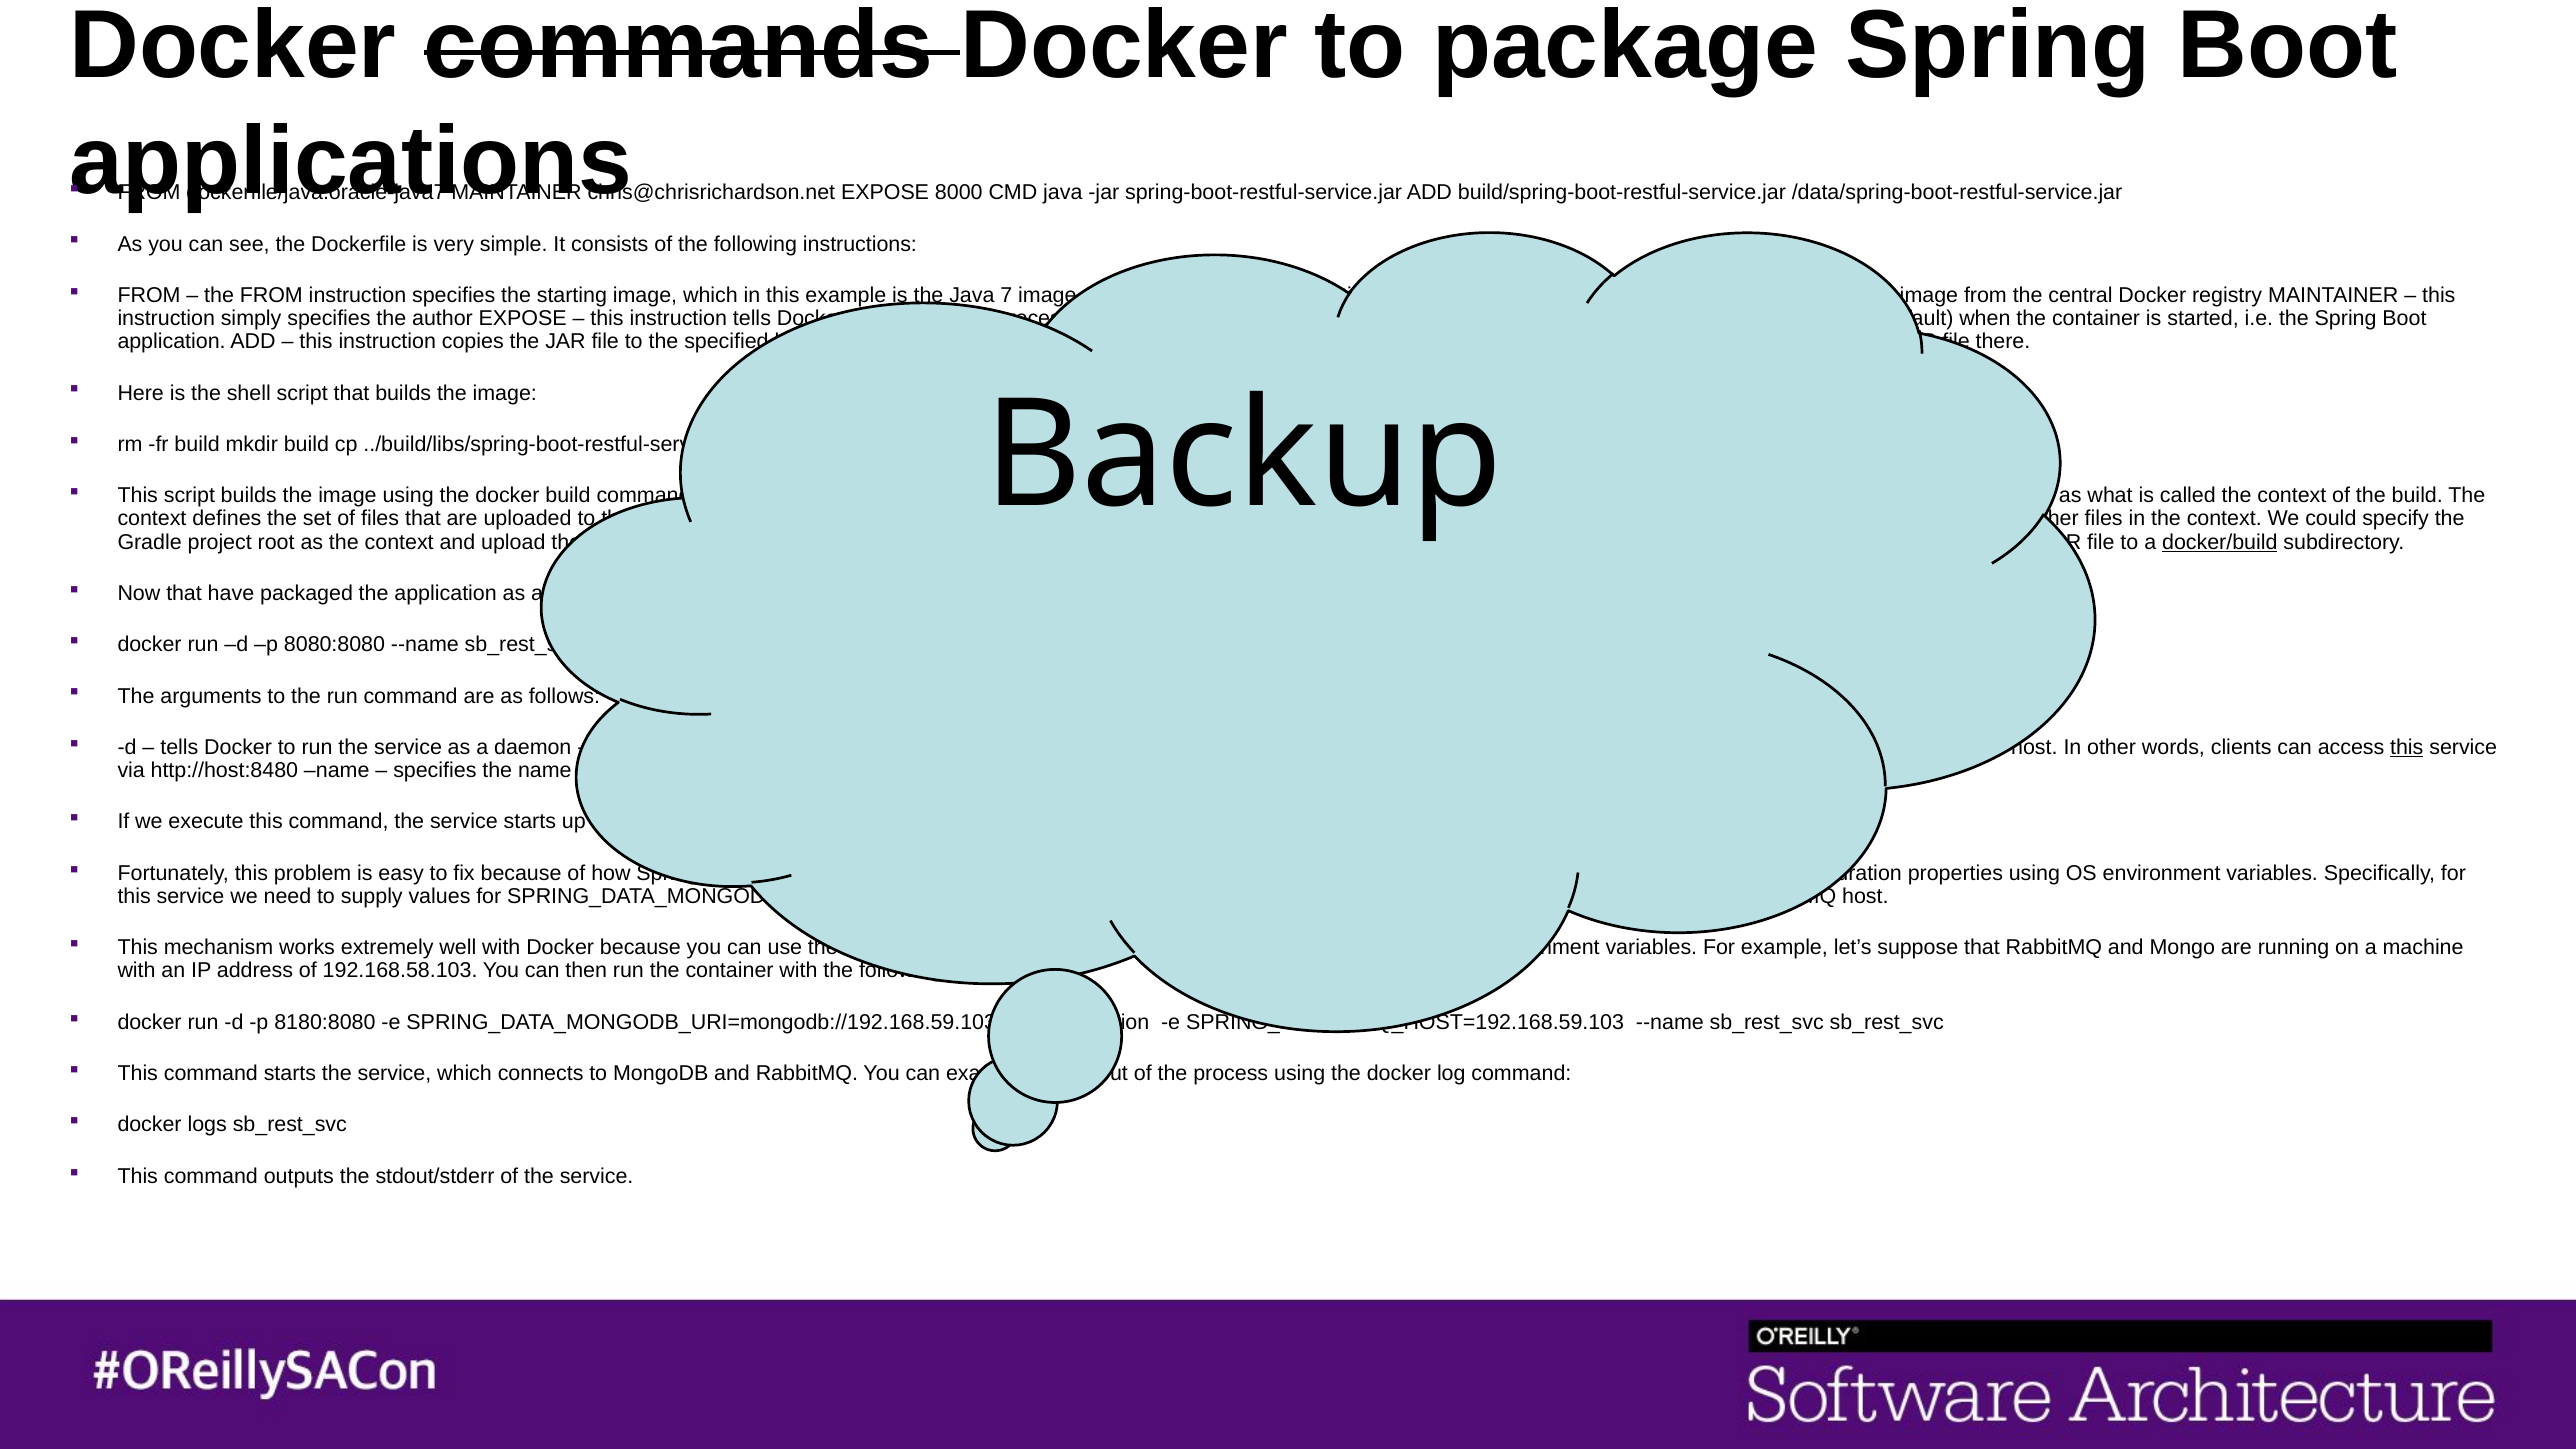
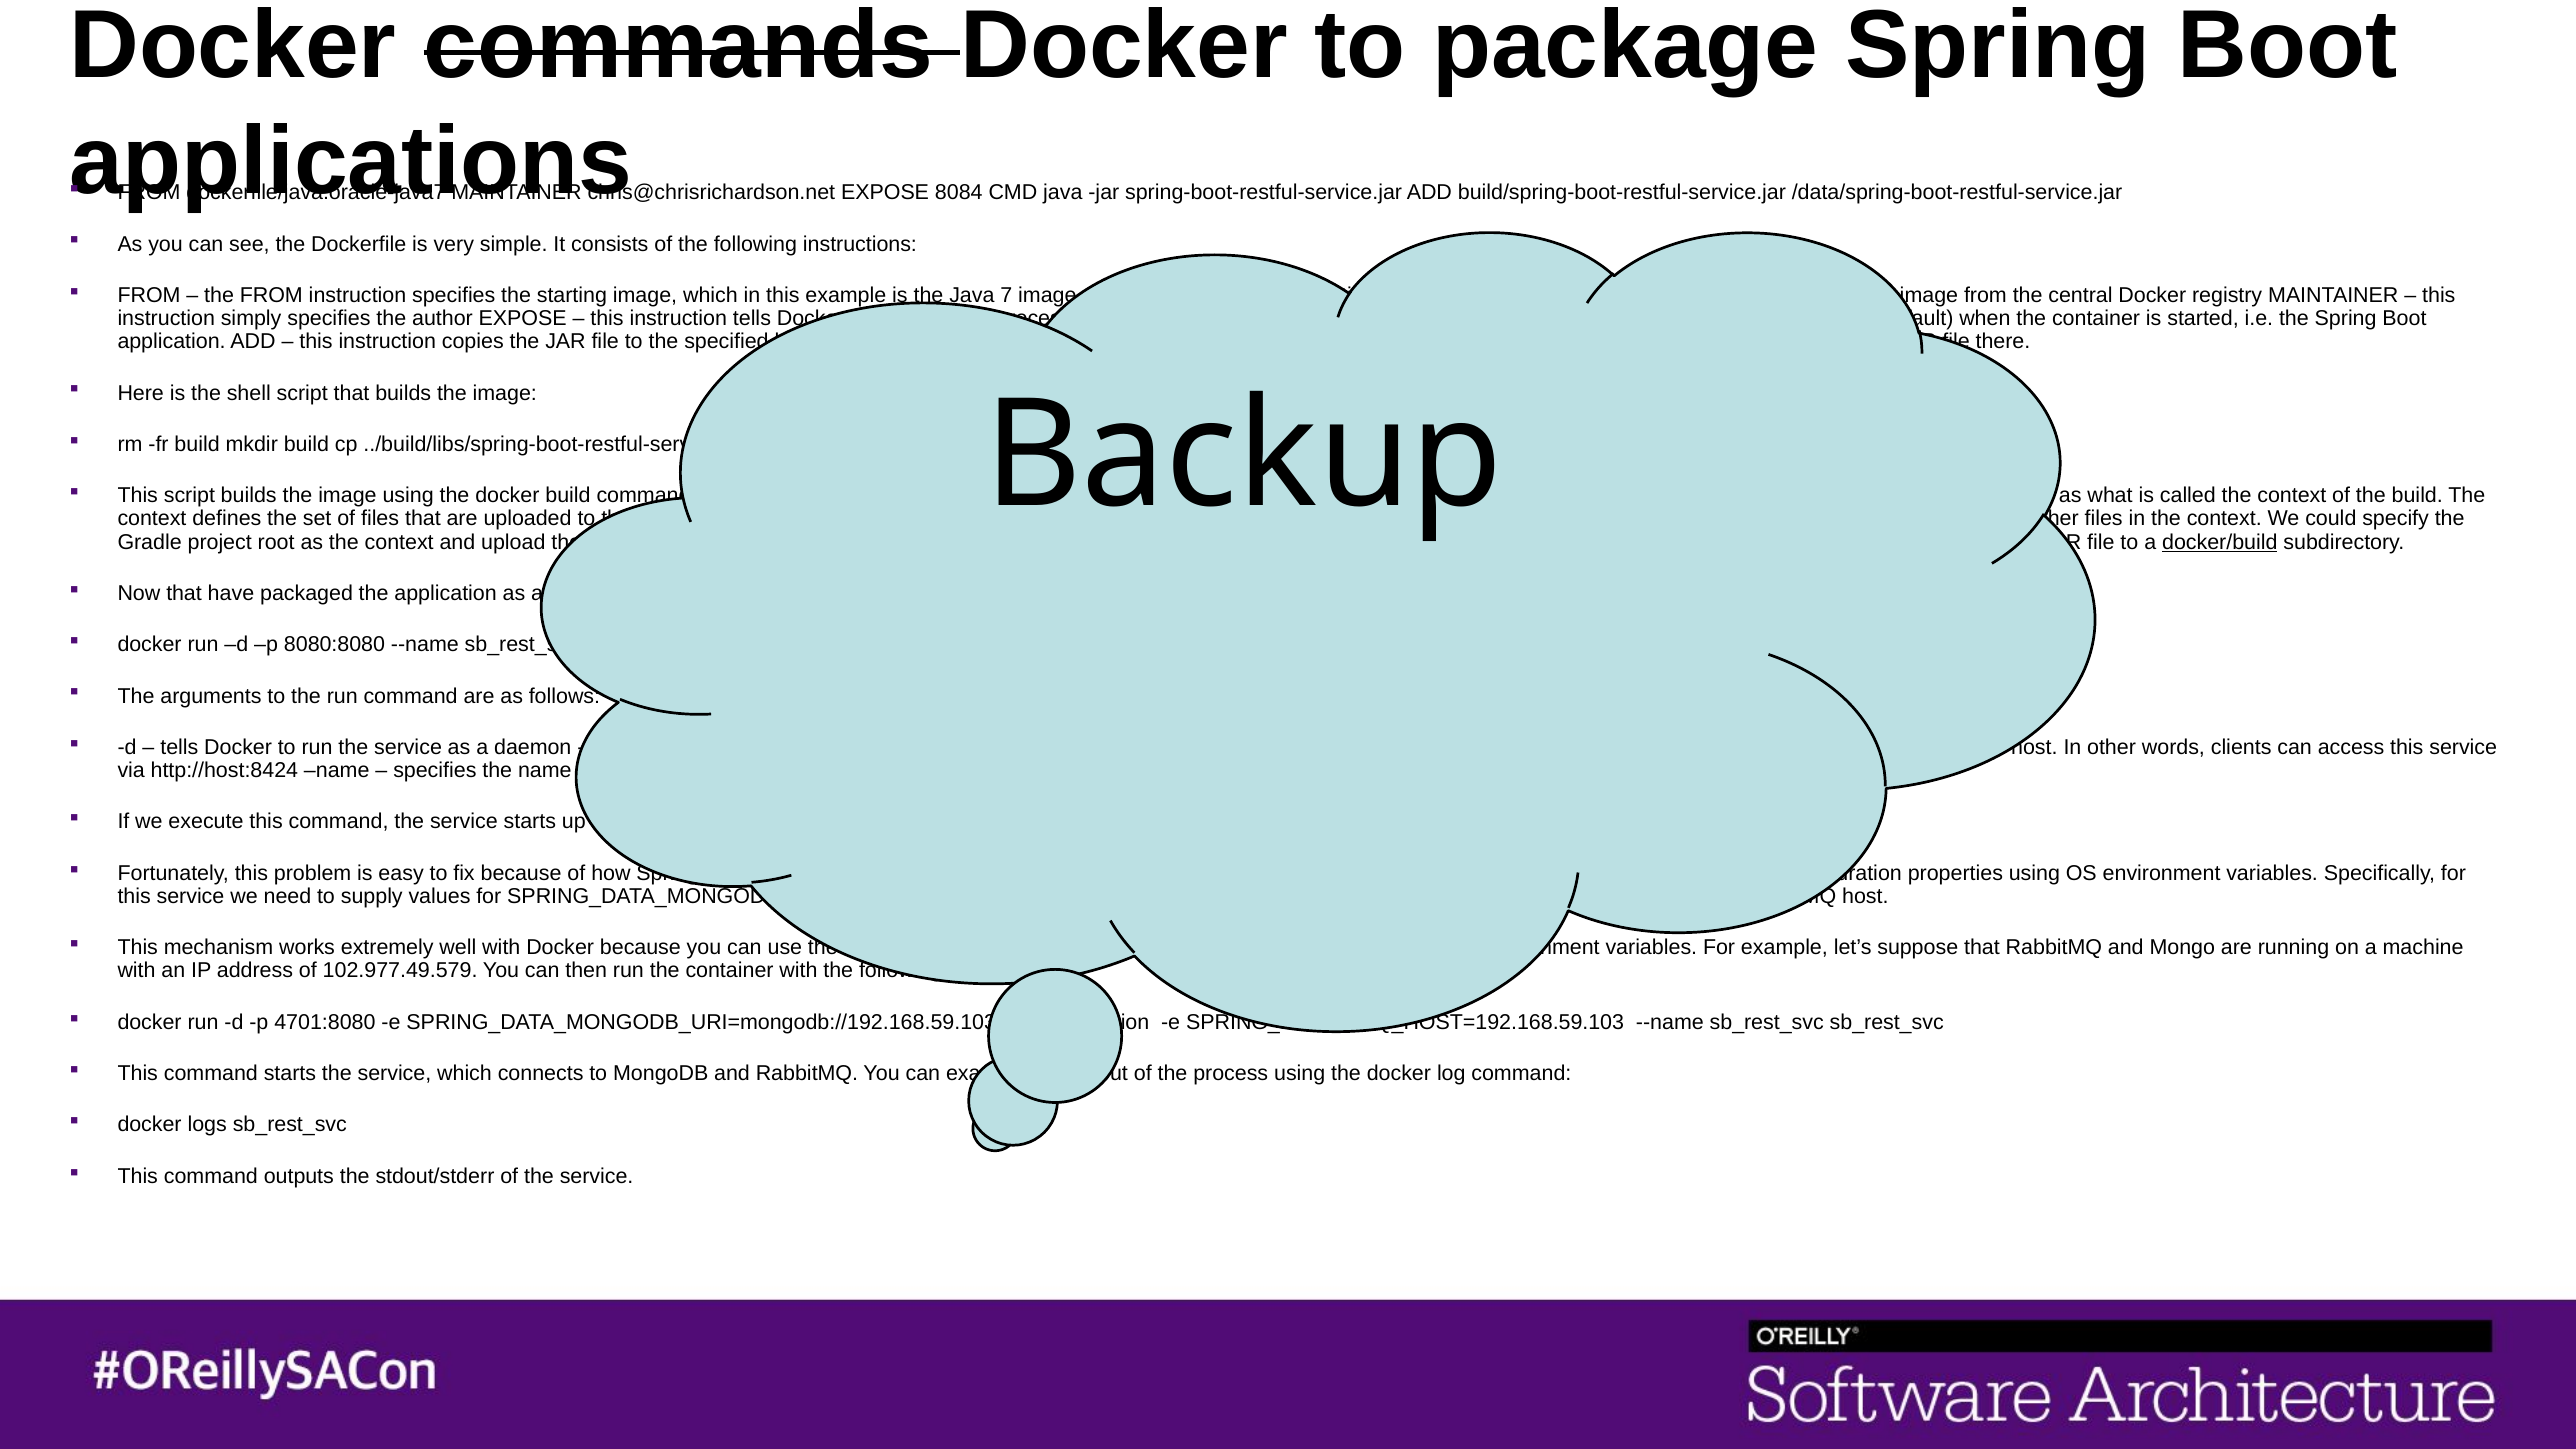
8000: 8000 -> 8084
this at (2407, 747) underline: present -> none
http://host:8480: http://host:8480 -> http://host:8424
192.168.58.103: 192.168.58.103 -> 102.977.49.579
8180:8080: 8180:8080 -> 4701:8080
